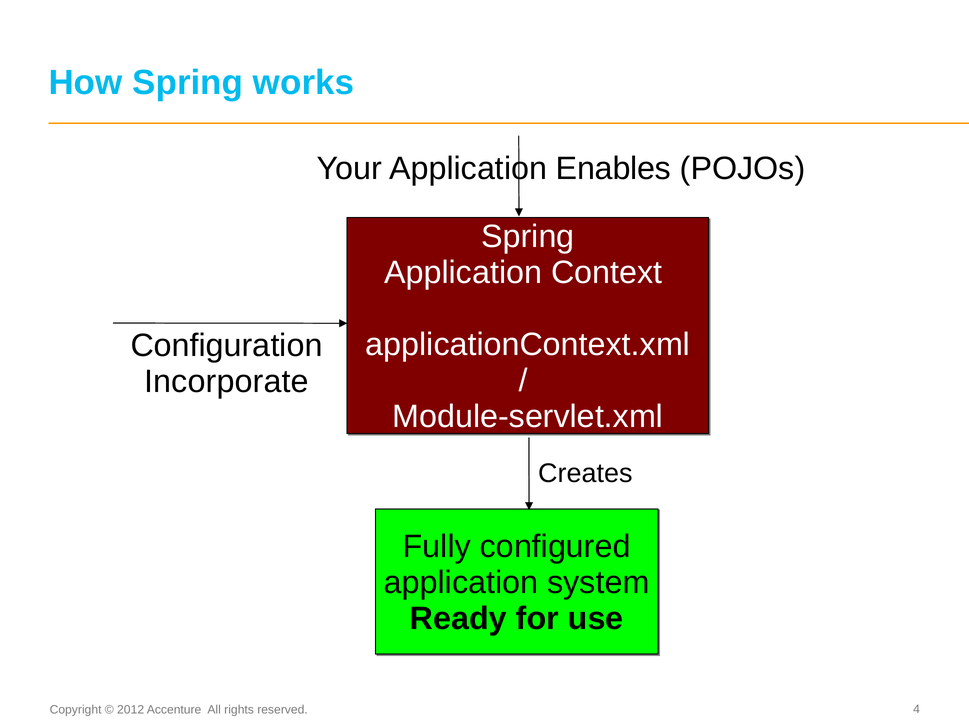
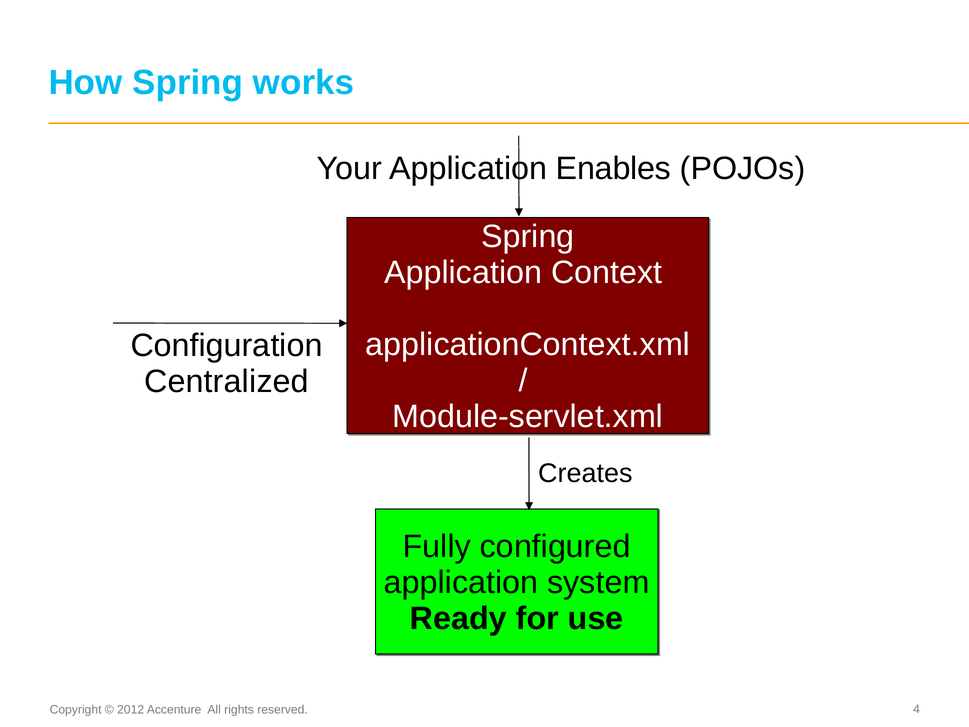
Incorporate: Incorporate -> Centralized
